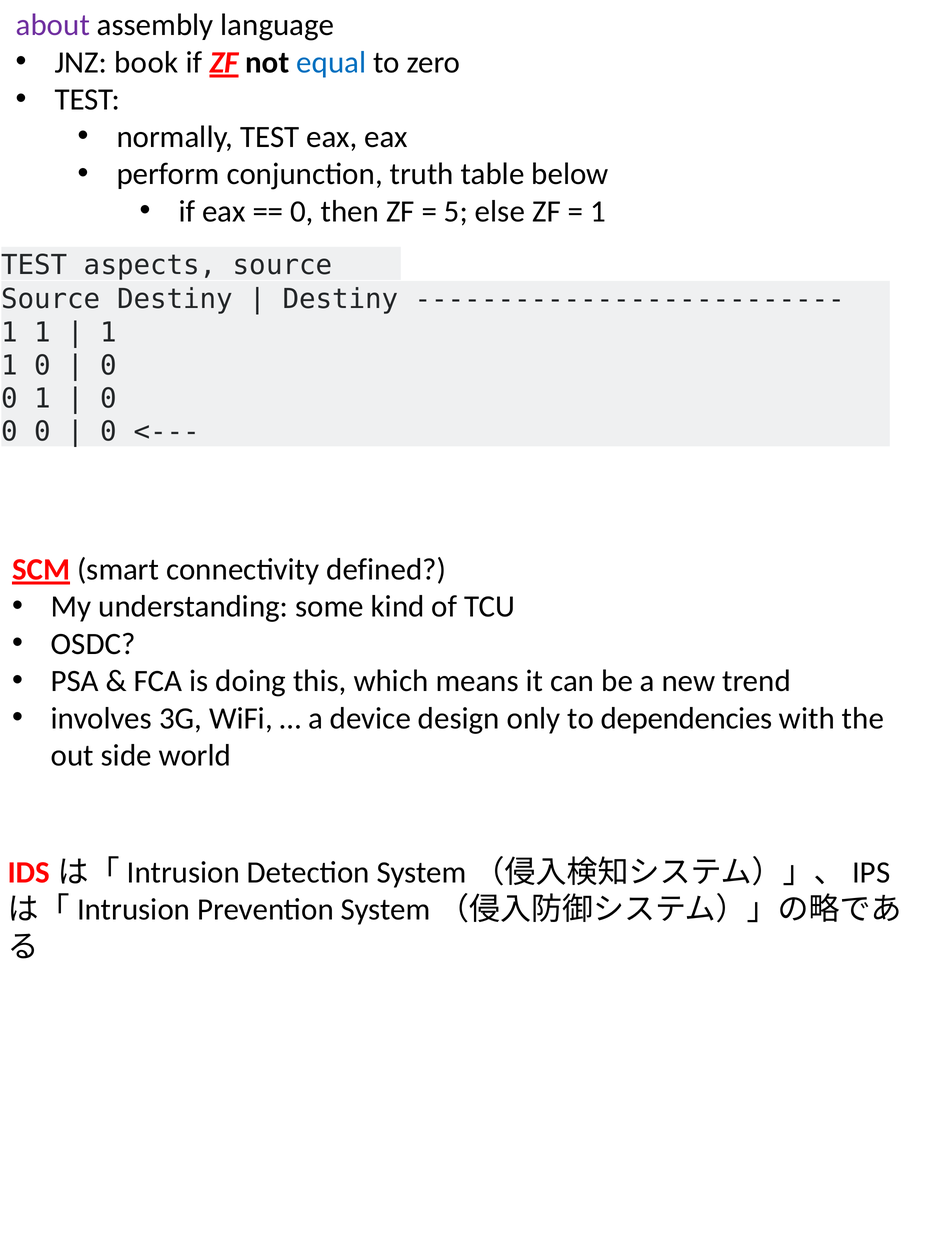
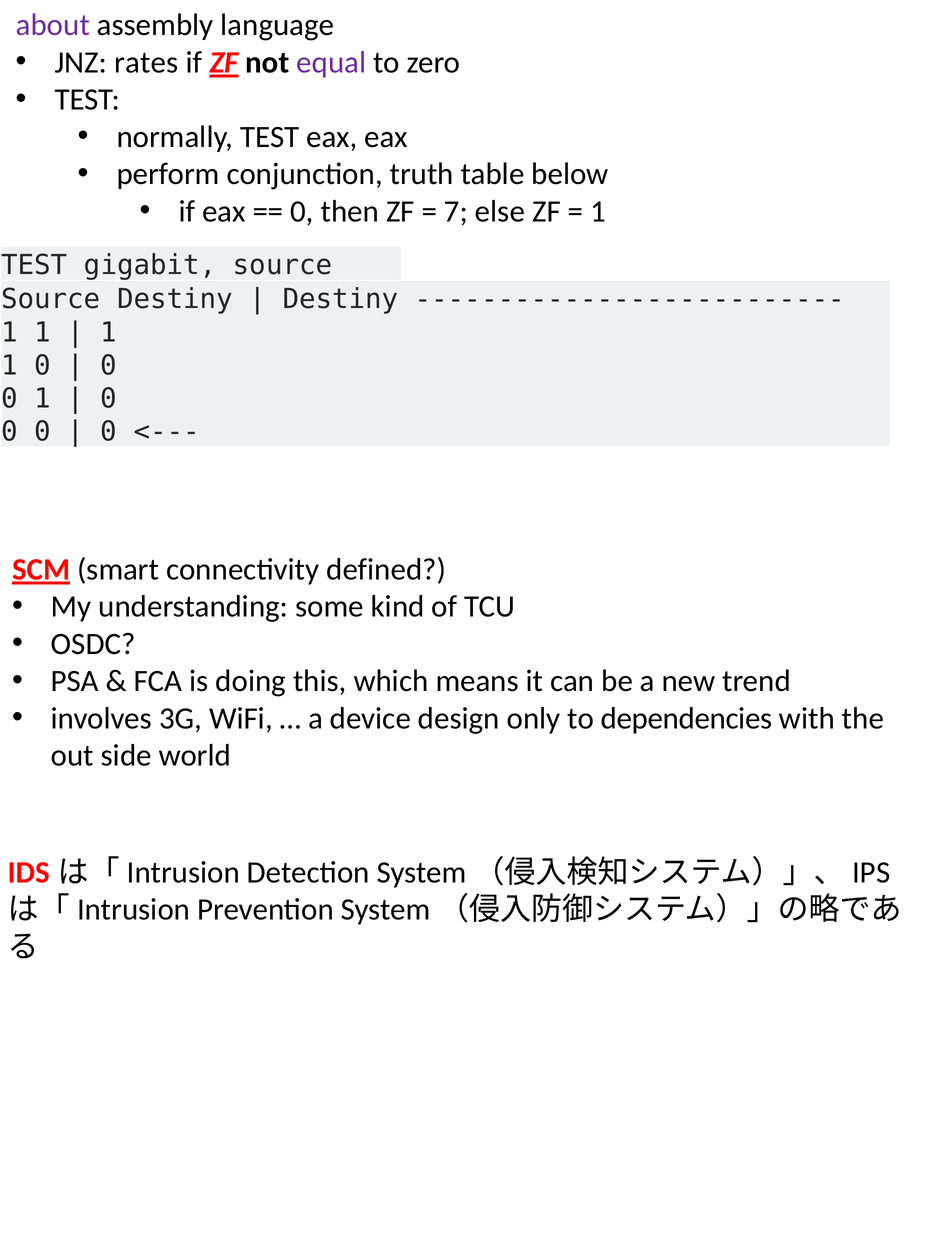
book: book -> rates
equal colour: blue -> purple
5: 5 -> 7
aspects: aspects -> gigabit
